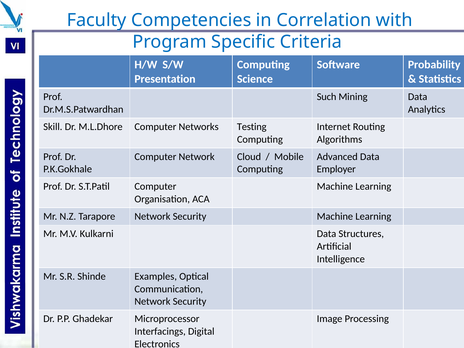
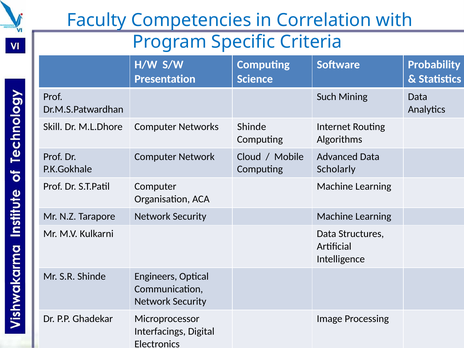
Networks Testing: Testing -> Shinde
Employer: Employer -> Scholarly
Examples: Examples -> Engineers
